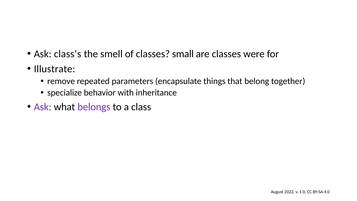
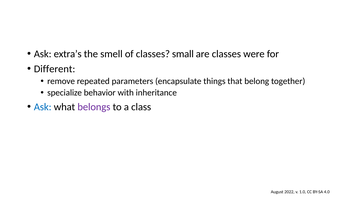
class’s: class’s -> extra’s
Illustrate: Illustrate -> Different
Ask at (43, 107) colour: purple -> blue
